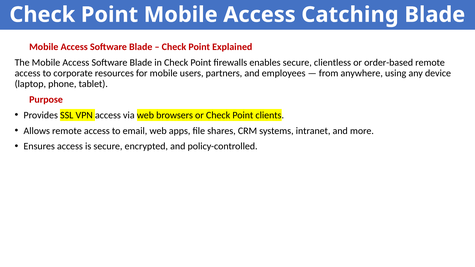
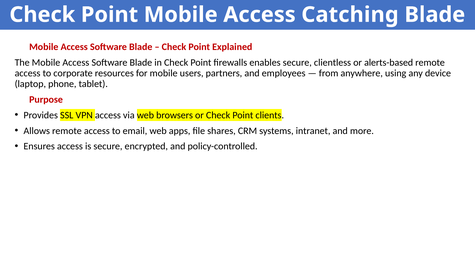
order-based: order-based -> alerts-based
